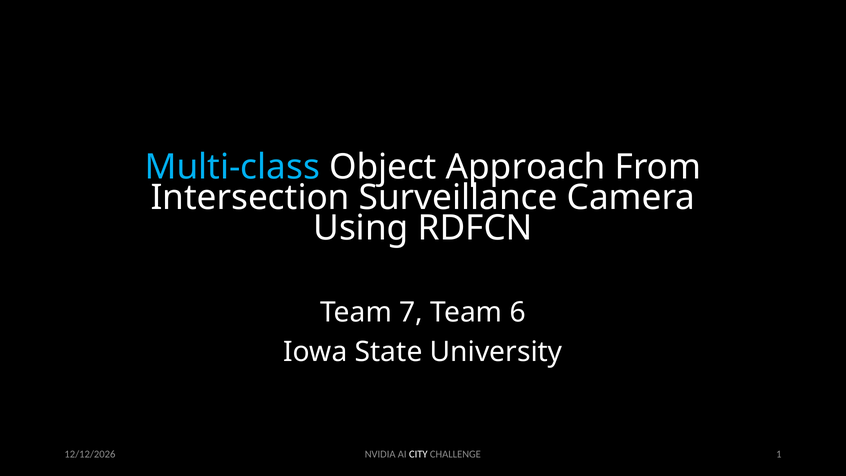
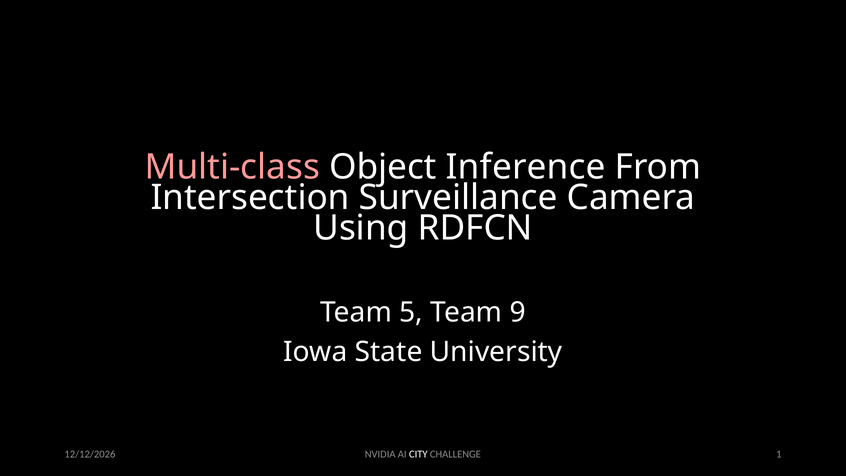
Multi-class colour: light blue -> pink
Approach: Approach -> Inference
7: 7 -> 5
6: 6 -> 9
